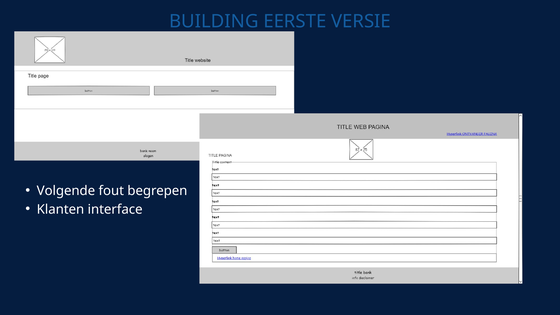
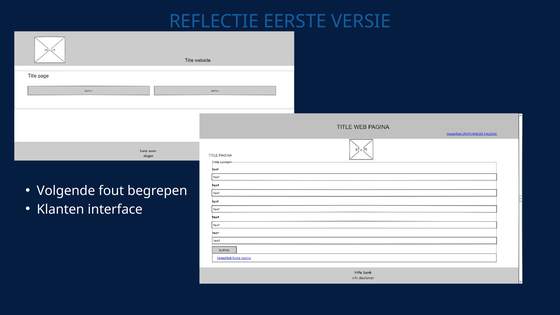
BUILDING: BUILDING -> REFLECTIE
